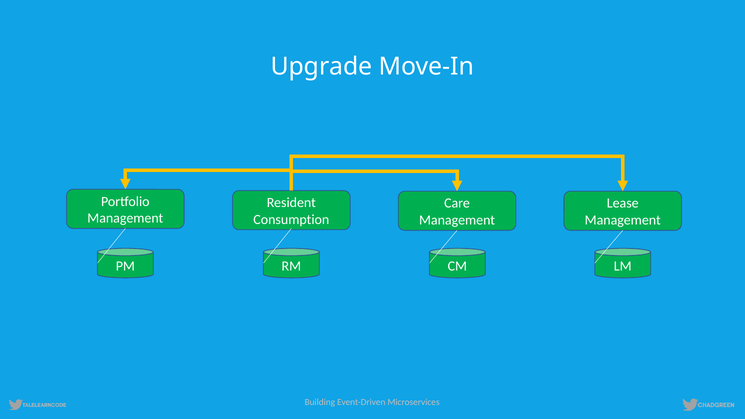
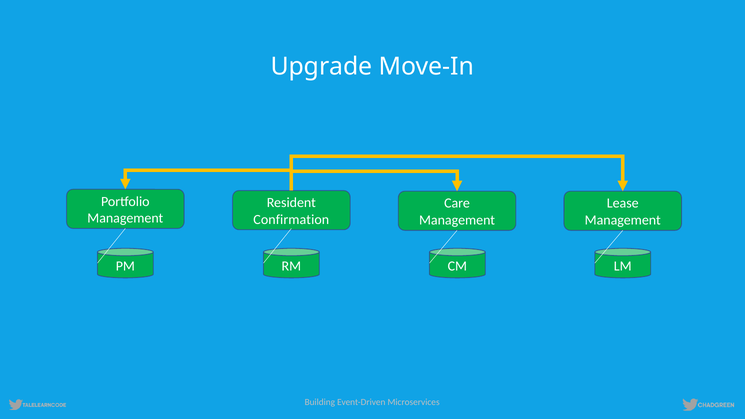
Consumption: Consumption -> Confirmation
